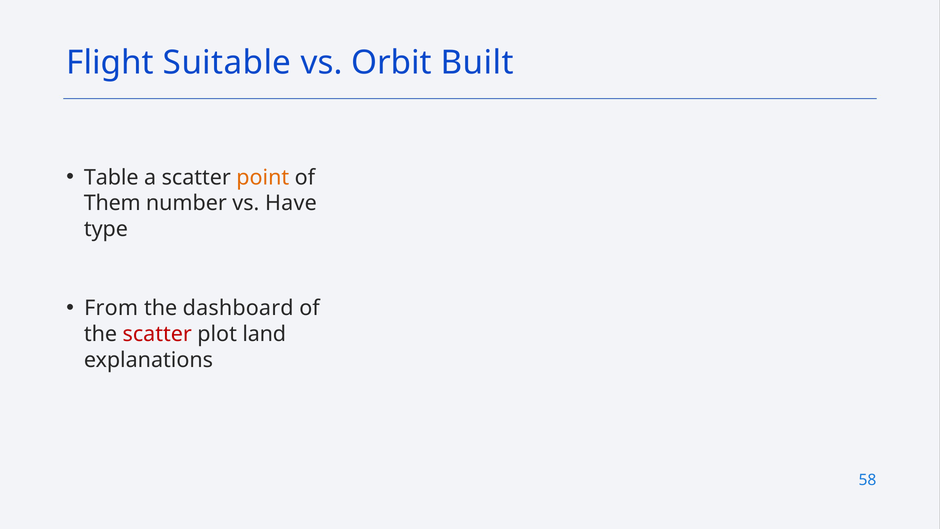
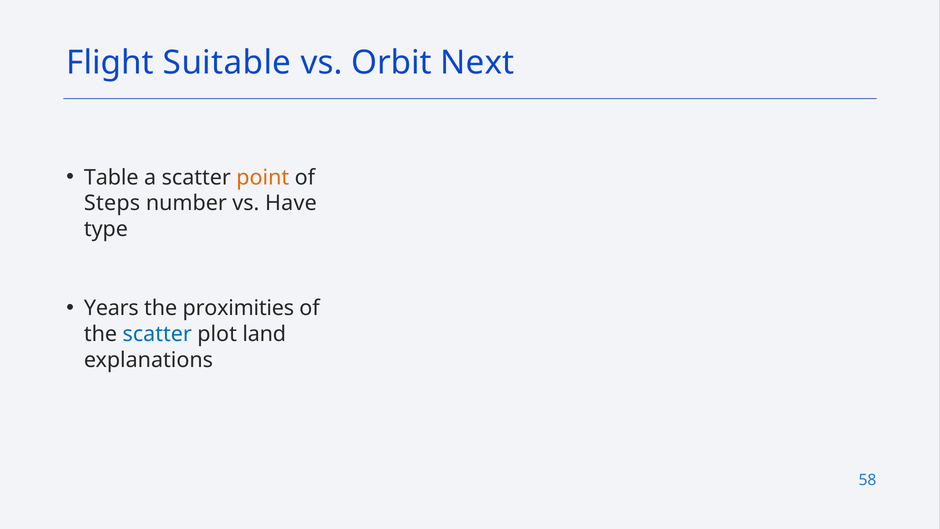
Built: Built -> Next
Them: Them -> Steps
From: From -> Years
dashboard: dashboard -> proximities
scatter at (157, 334) colour: red -> blue
